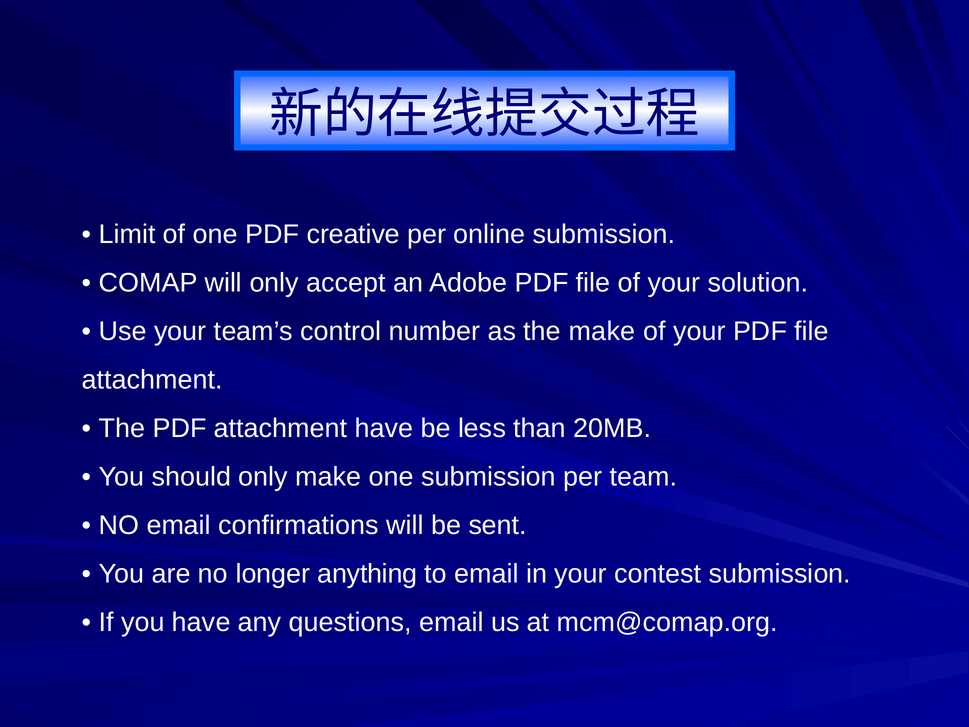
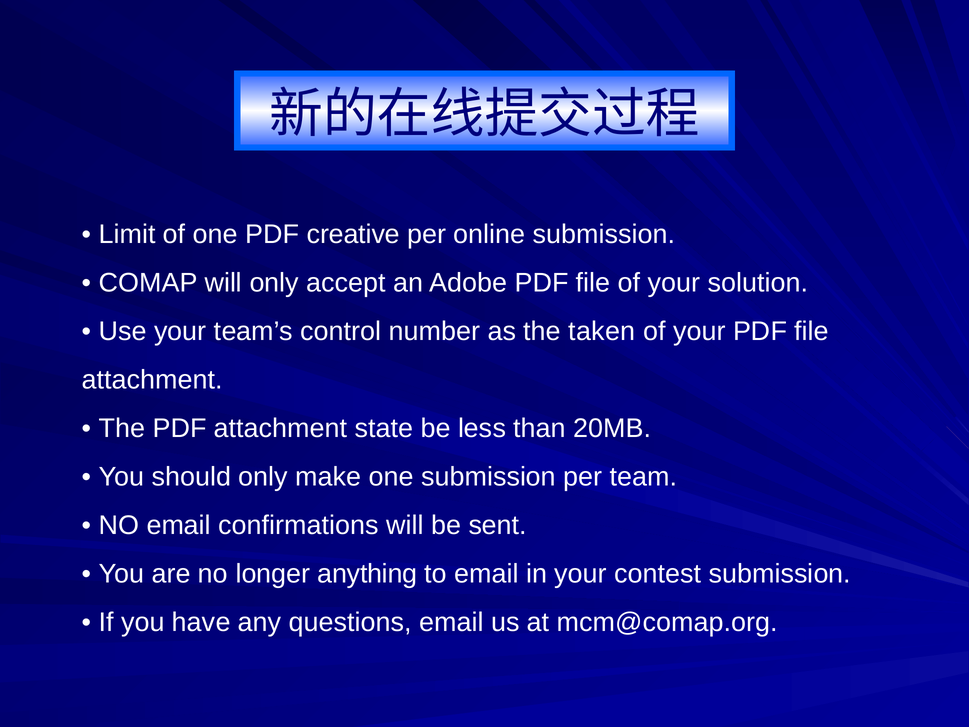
the make: make -> taken
attachment have: have -> state
